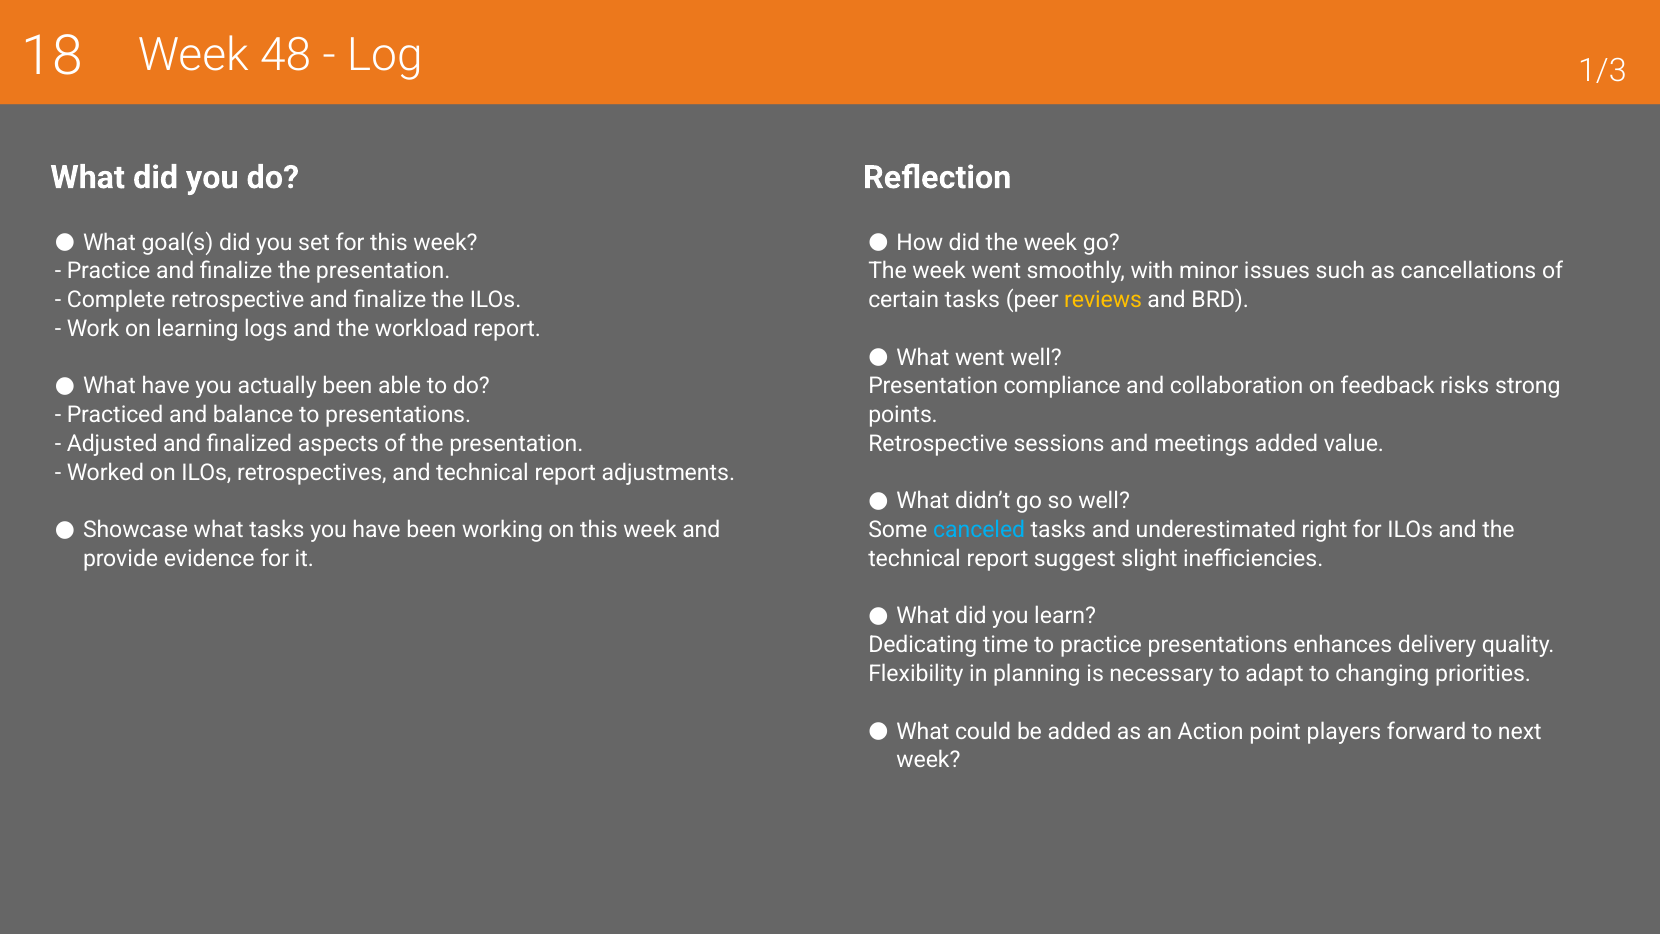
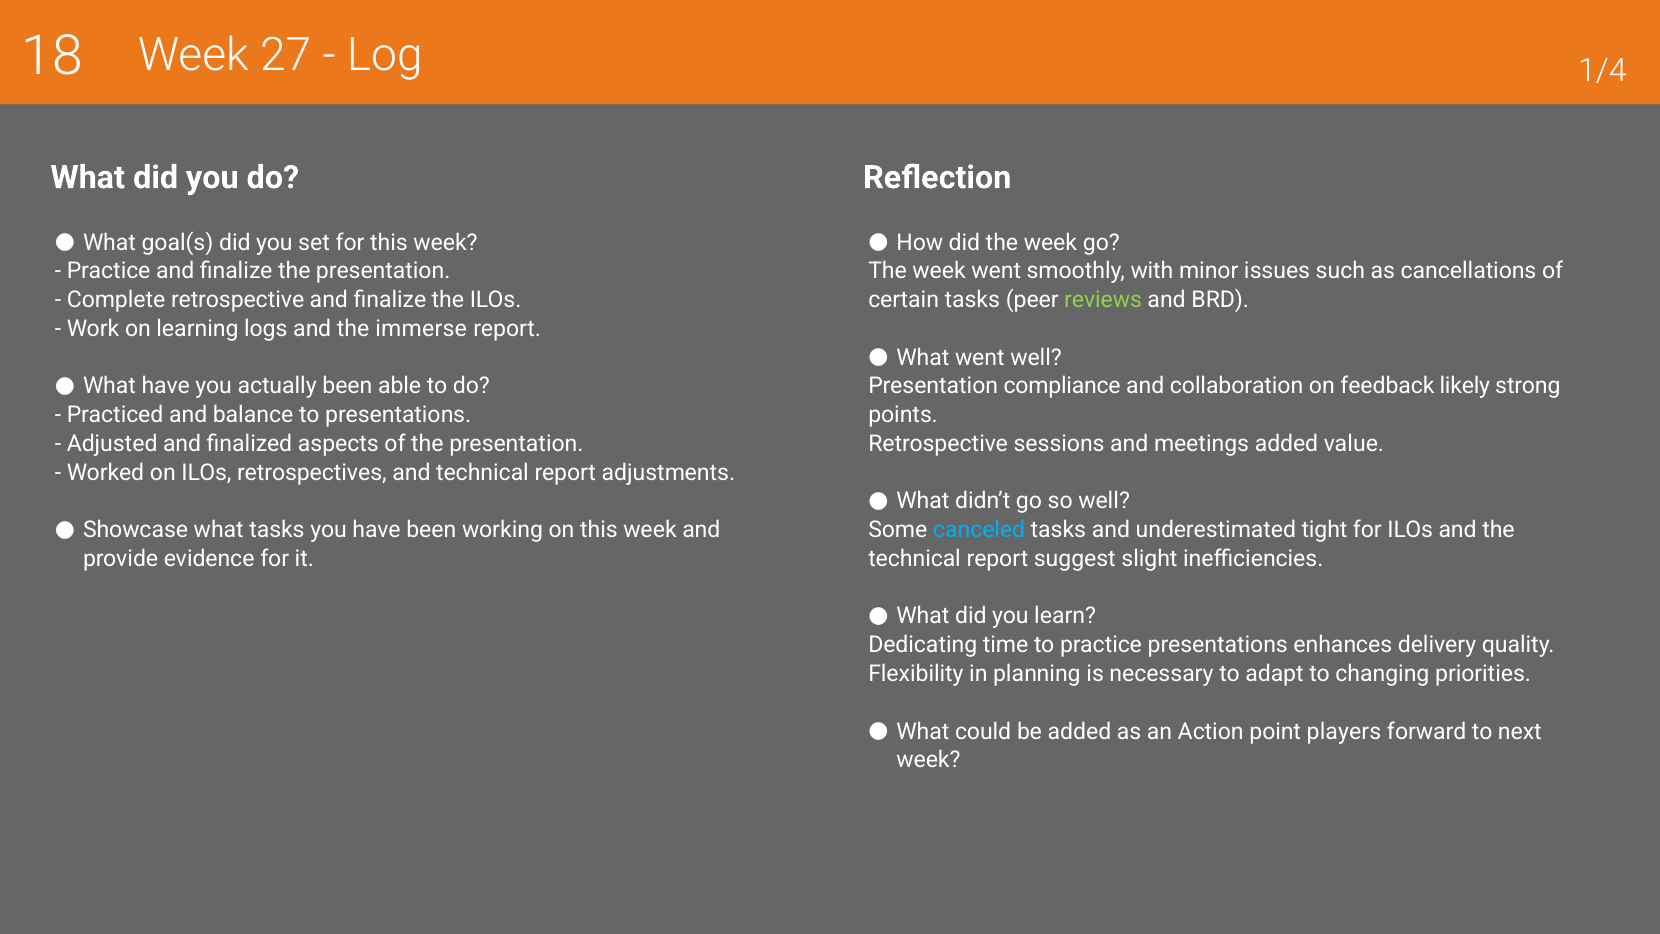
48: 48 -> 27
1/3: 1/3 -> 1/4
reviews colour: yellow -> light green
workload: workload -> immerse
risks: risks -> likely
right: right -> tight
